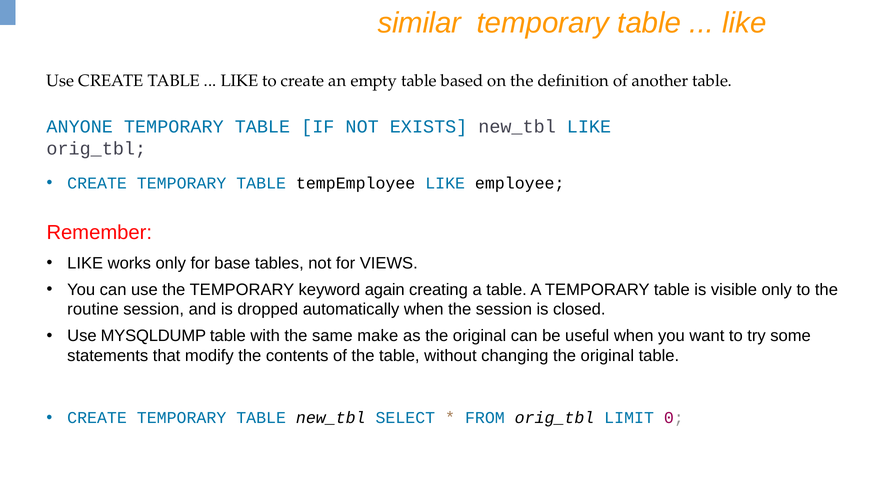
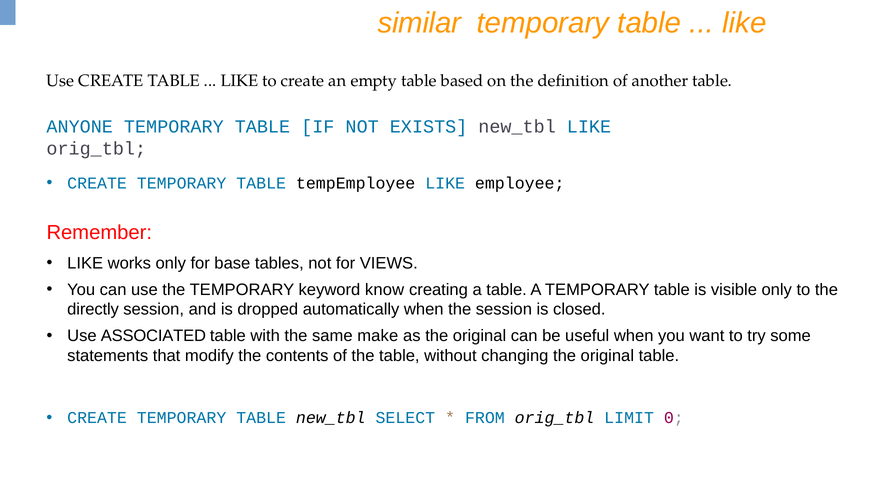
again: again -> know
routine: routine -> directly
MYSQLDUMP: MYSQLDUMP -> ASSOCIATED
